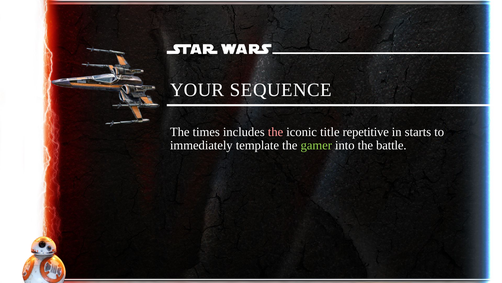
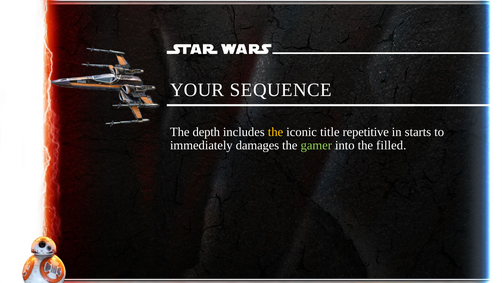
times: times -> depth
the at (276, 132) colour: pink -> yellow
template: template -> damages
battle: battle -> filled
